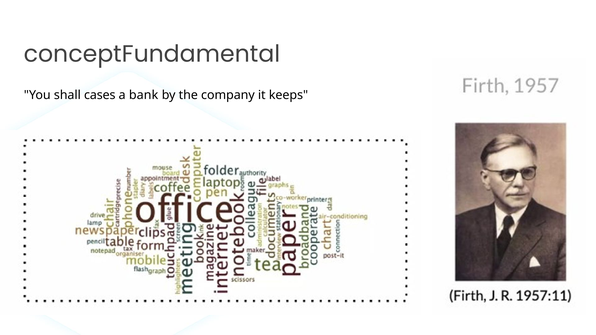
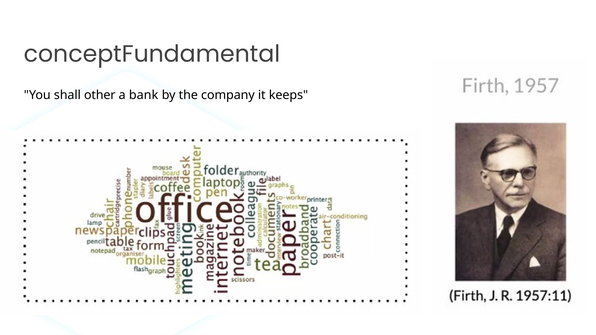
cases: cases -> other
